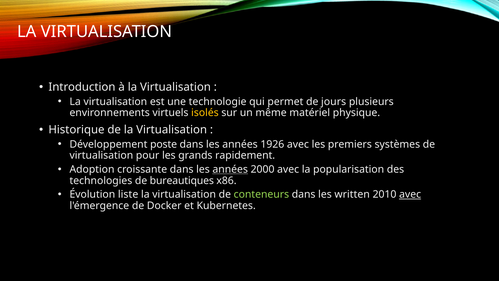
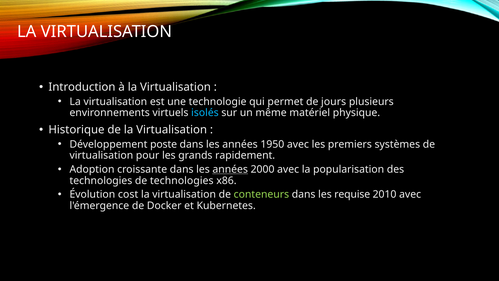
isolés colour: yellow -> light blue
1926: 1926 -> 1950
de bureautiques: bureautiques -> technologies
liste: liste -> cost
written: written -> requise
avec at (410, 194) underline: present -> none
